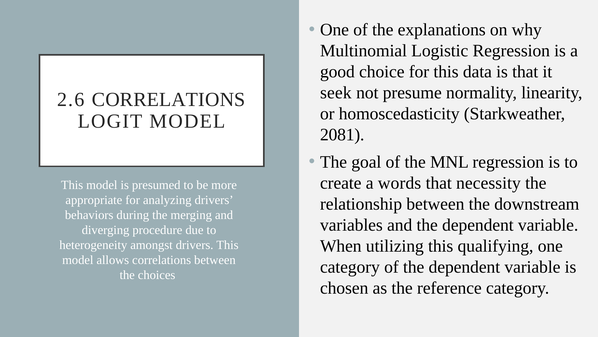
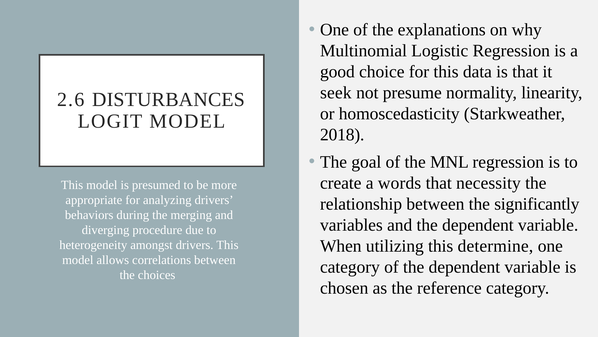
2.6 CORRELATIONS: CORRELATIONS -> DISTURBANCES
2081: 2081 -> 2018
downstream: downstream -> significantly
qualifying: qualifying -> determine
